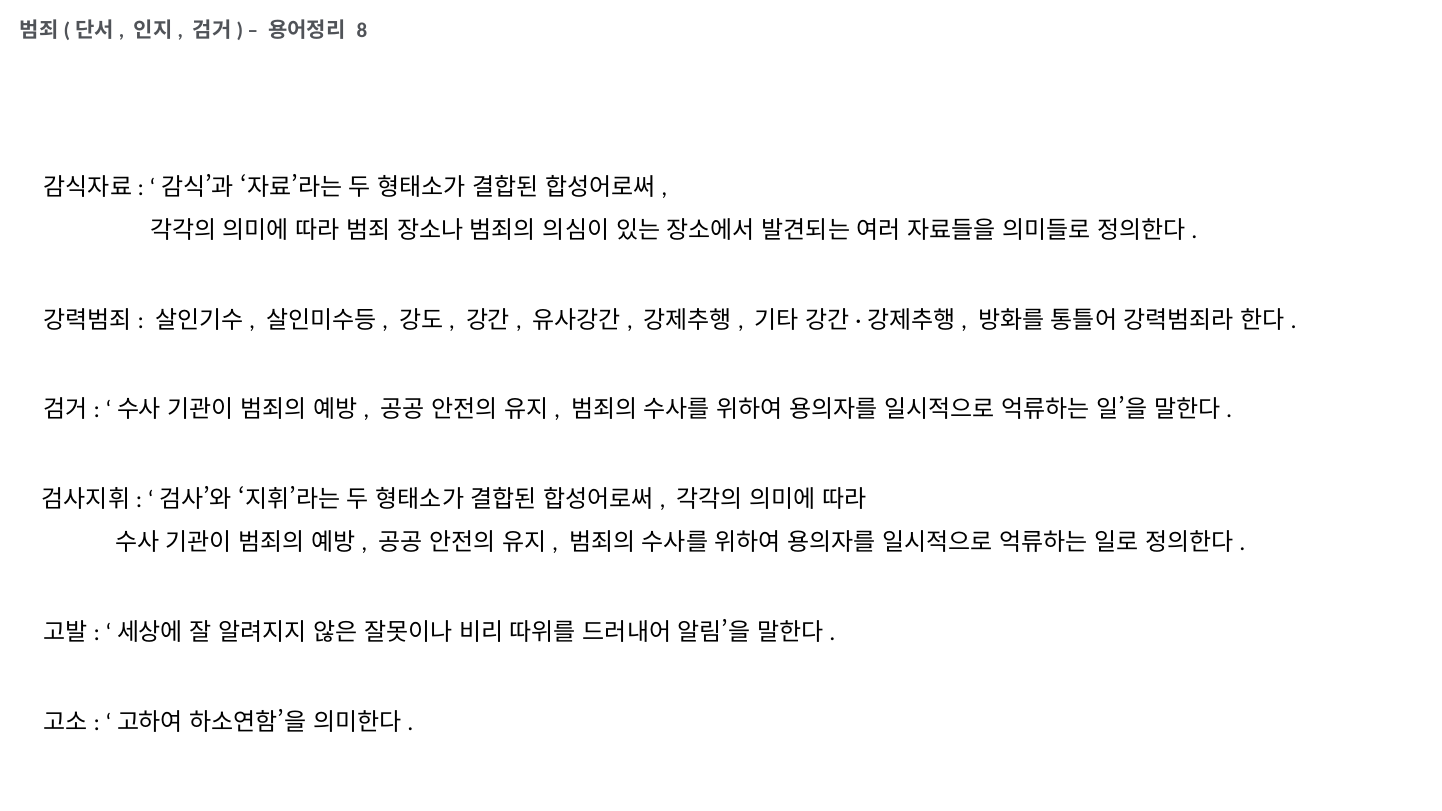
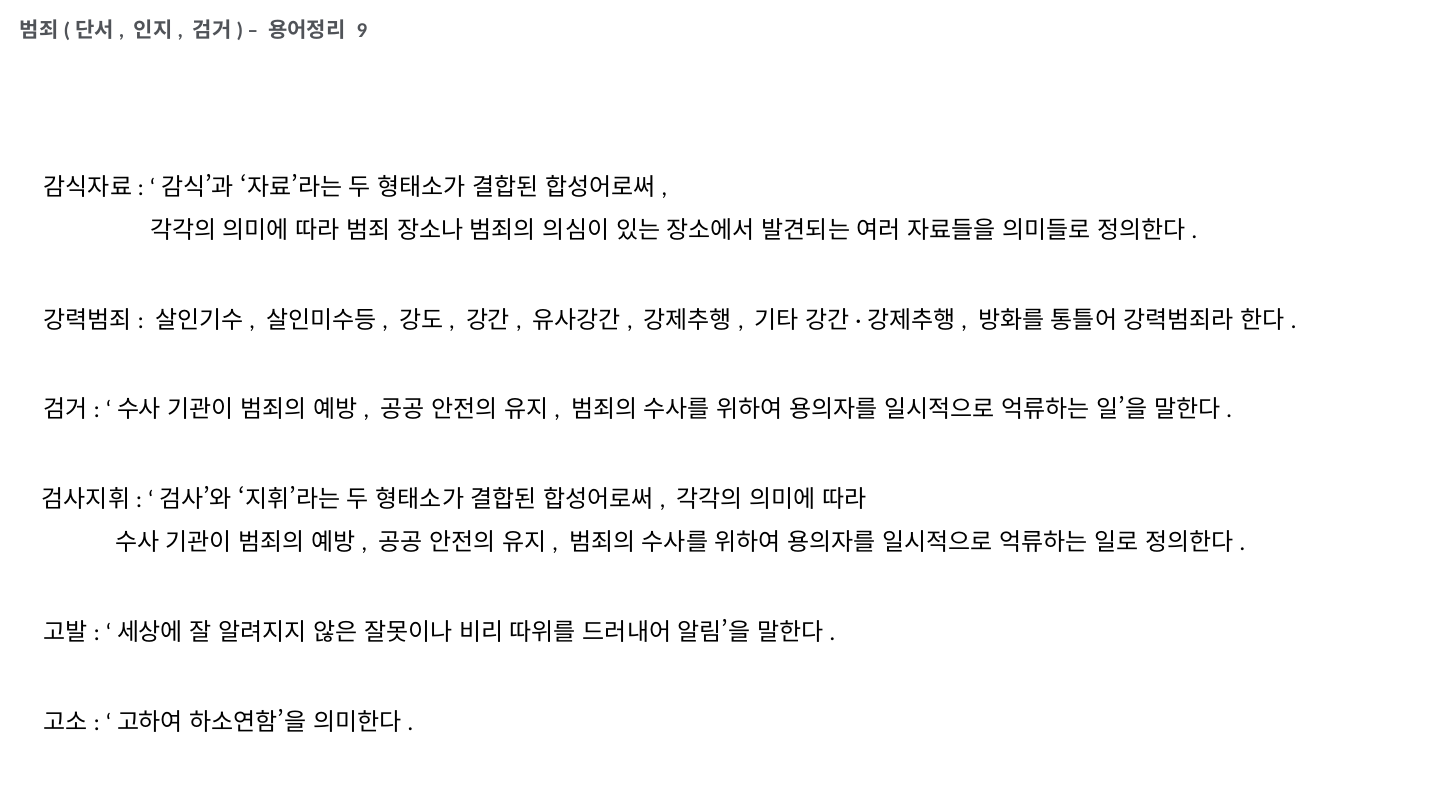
8: 8 -> 9
